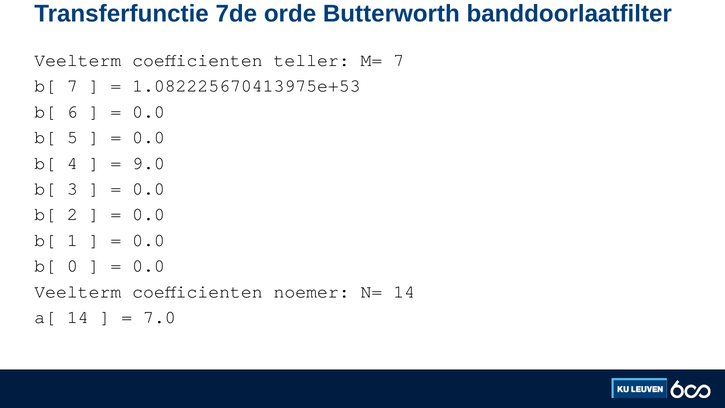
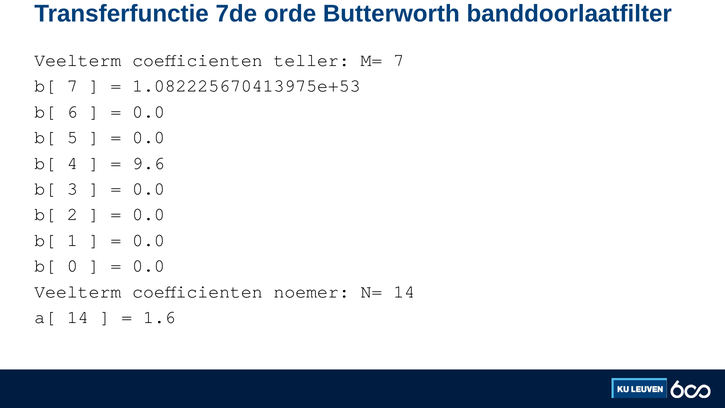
9.0: 9.0 -> 9.6
7.0: 7.0 -> 1.6
